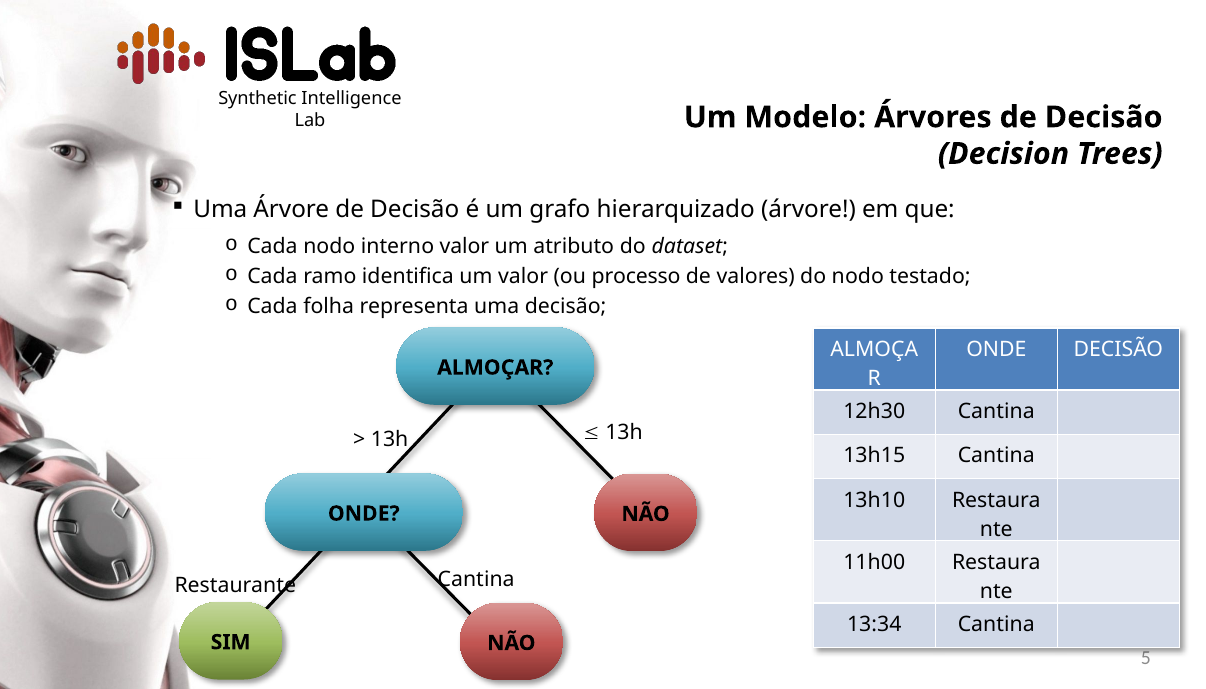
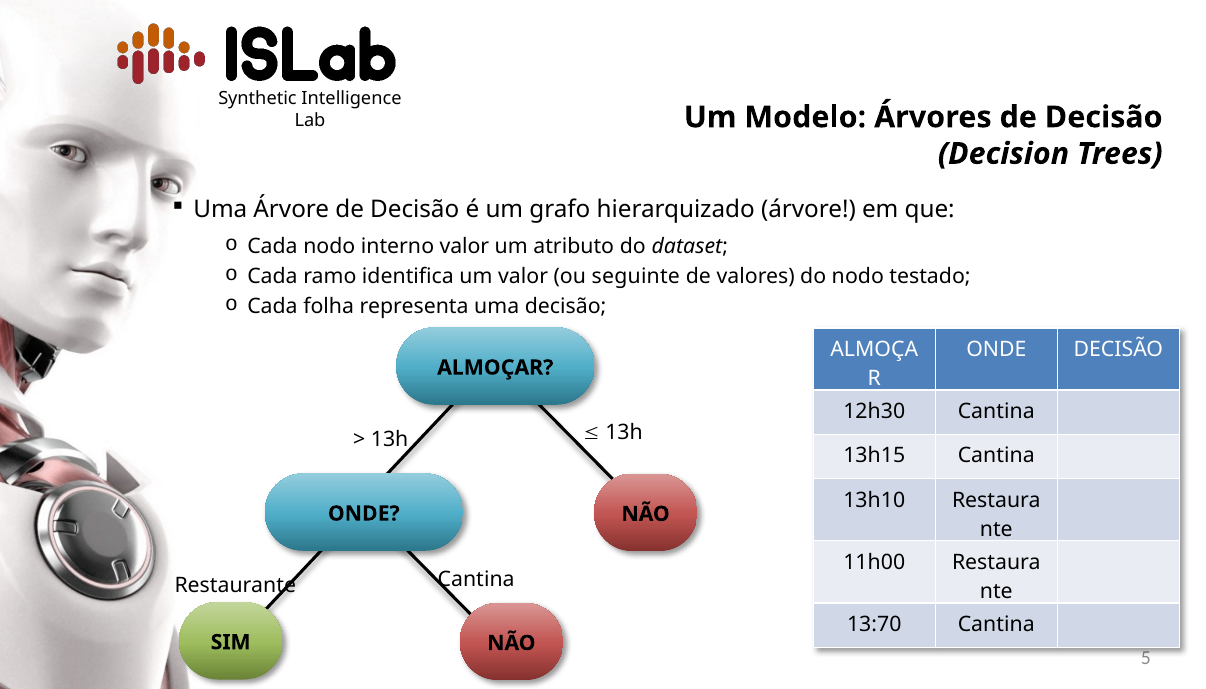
processo: processo -> seguinte
13:34: 13:34 -> 13:70
